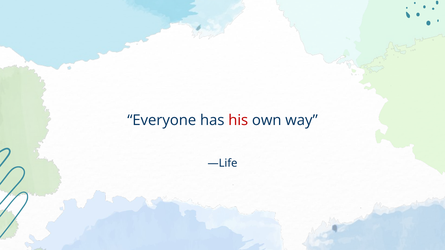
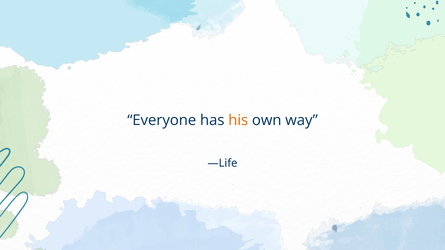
his colour: red -> orange
